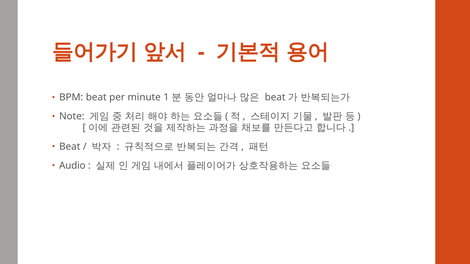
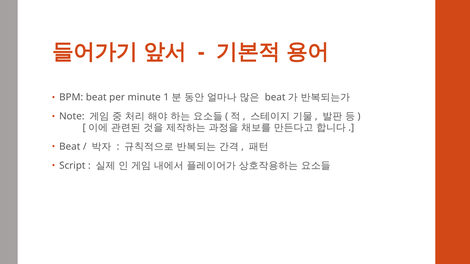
Audio: Audio -> Script
